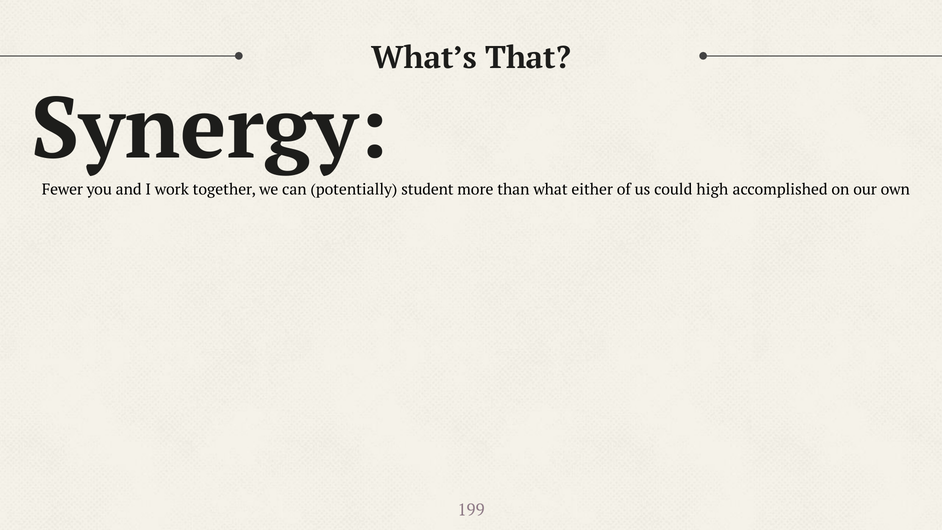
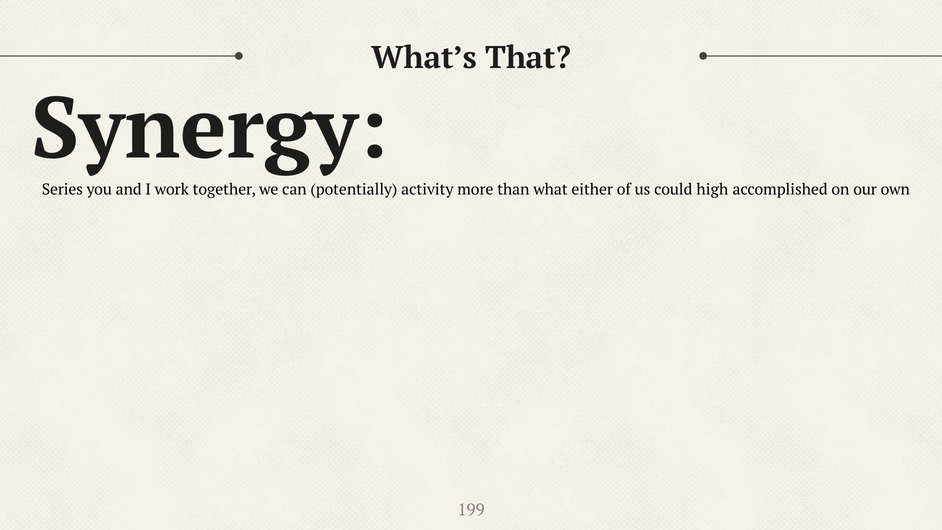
Fewer: Fewer -> Series
student: student -> activity
